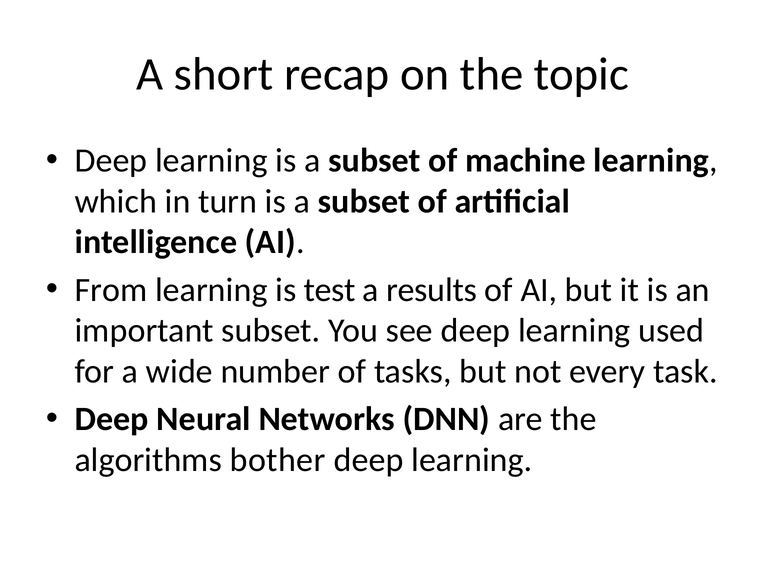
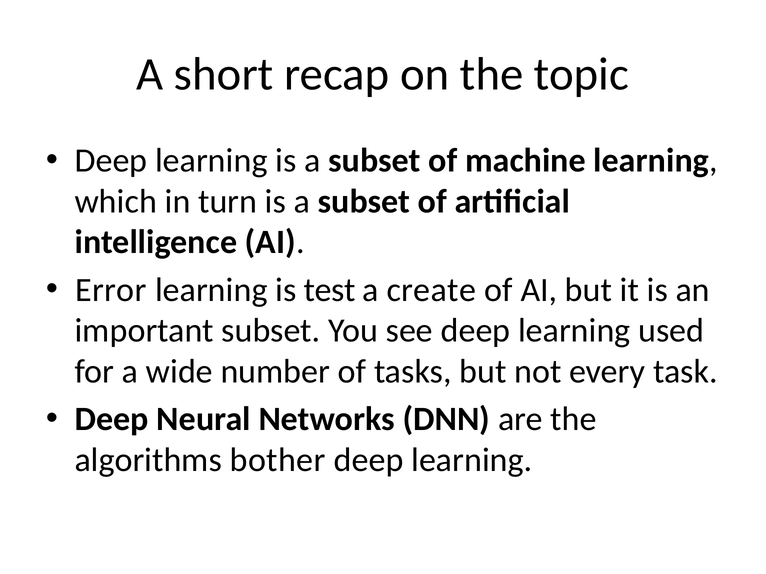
From: From -> Error
results: results -> create
